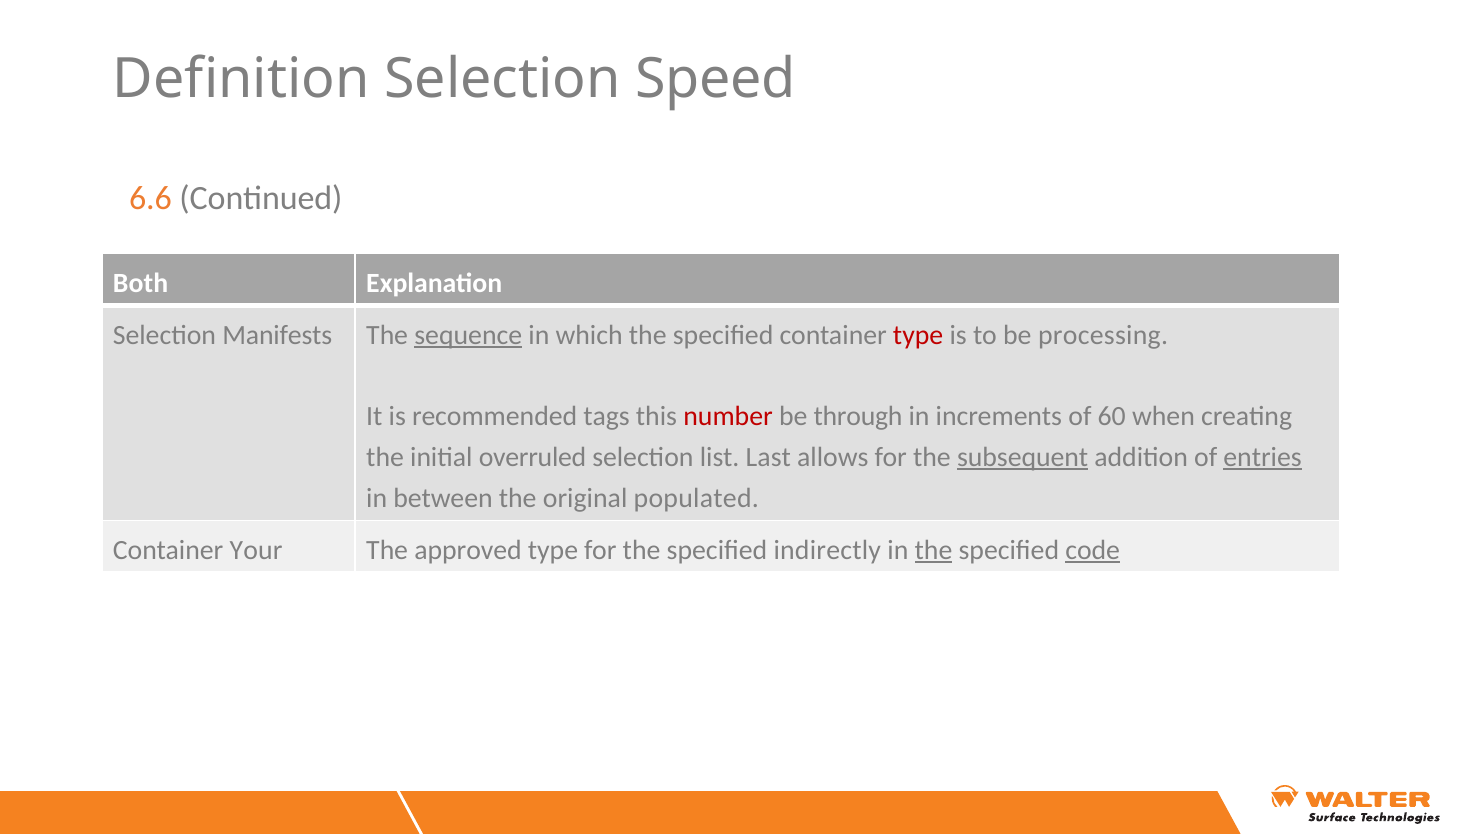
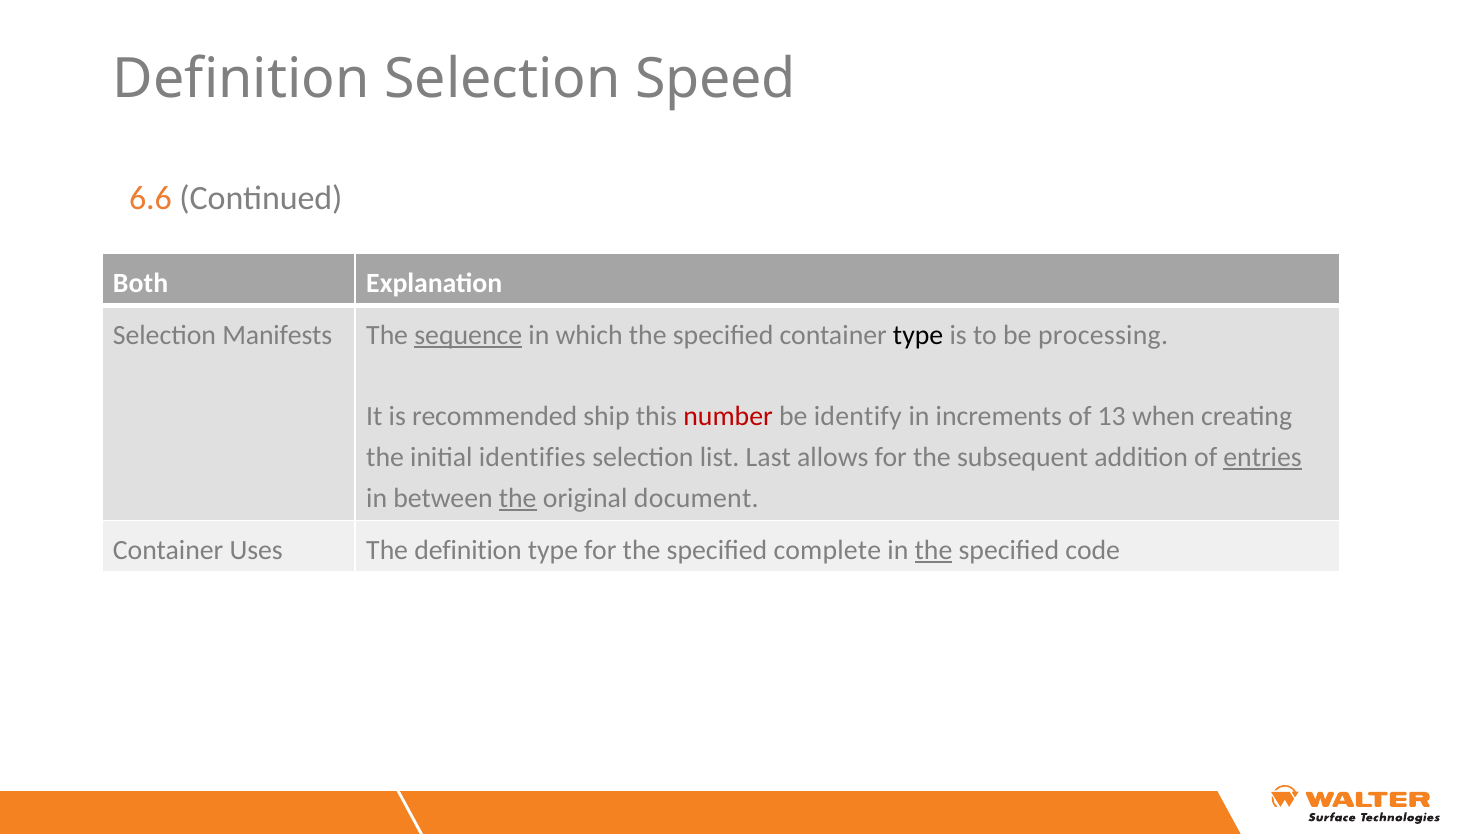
type at (918, 335) colour: red -> black
tags: tags -> ship
through: through -> identify
60: 60 -> 13
overruled: overruled -> identifies
subsequent underline: present -> none
the at (518, 498) underline: none -> present
populated: populated -> document
Your: Your -> Uses
The approved: approved -> definition
indirectly: indirectly -> complete
code underline: present -> none
